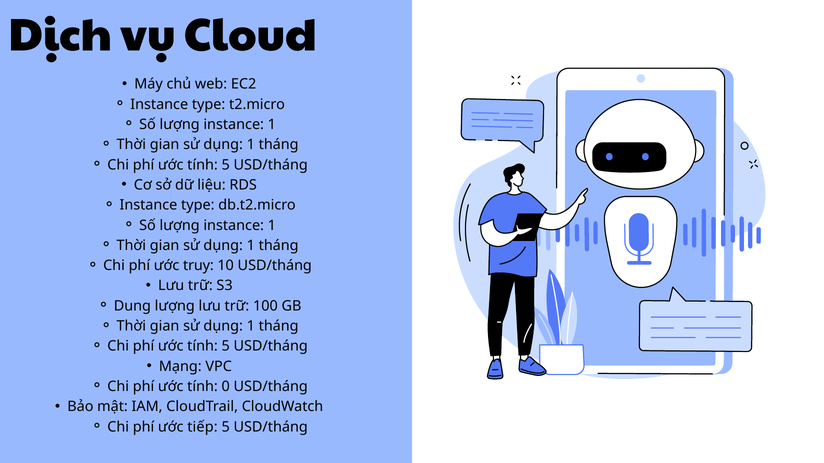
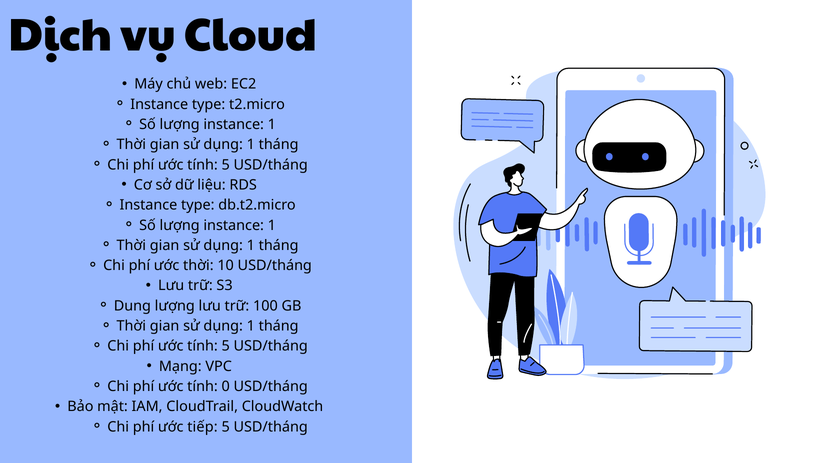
ước truy: truy -> thời
